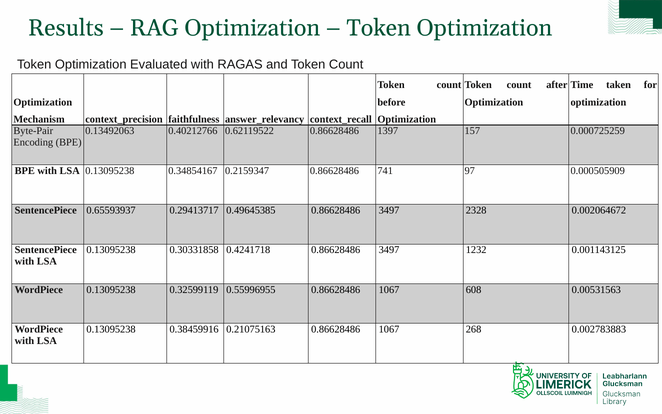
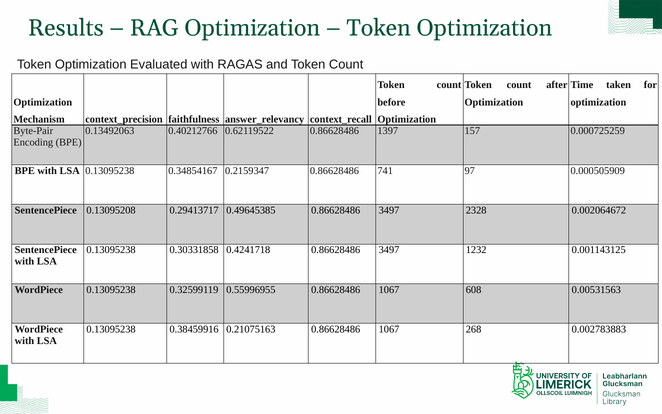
0.65593937: 0.65593937 -> 0.13095208
